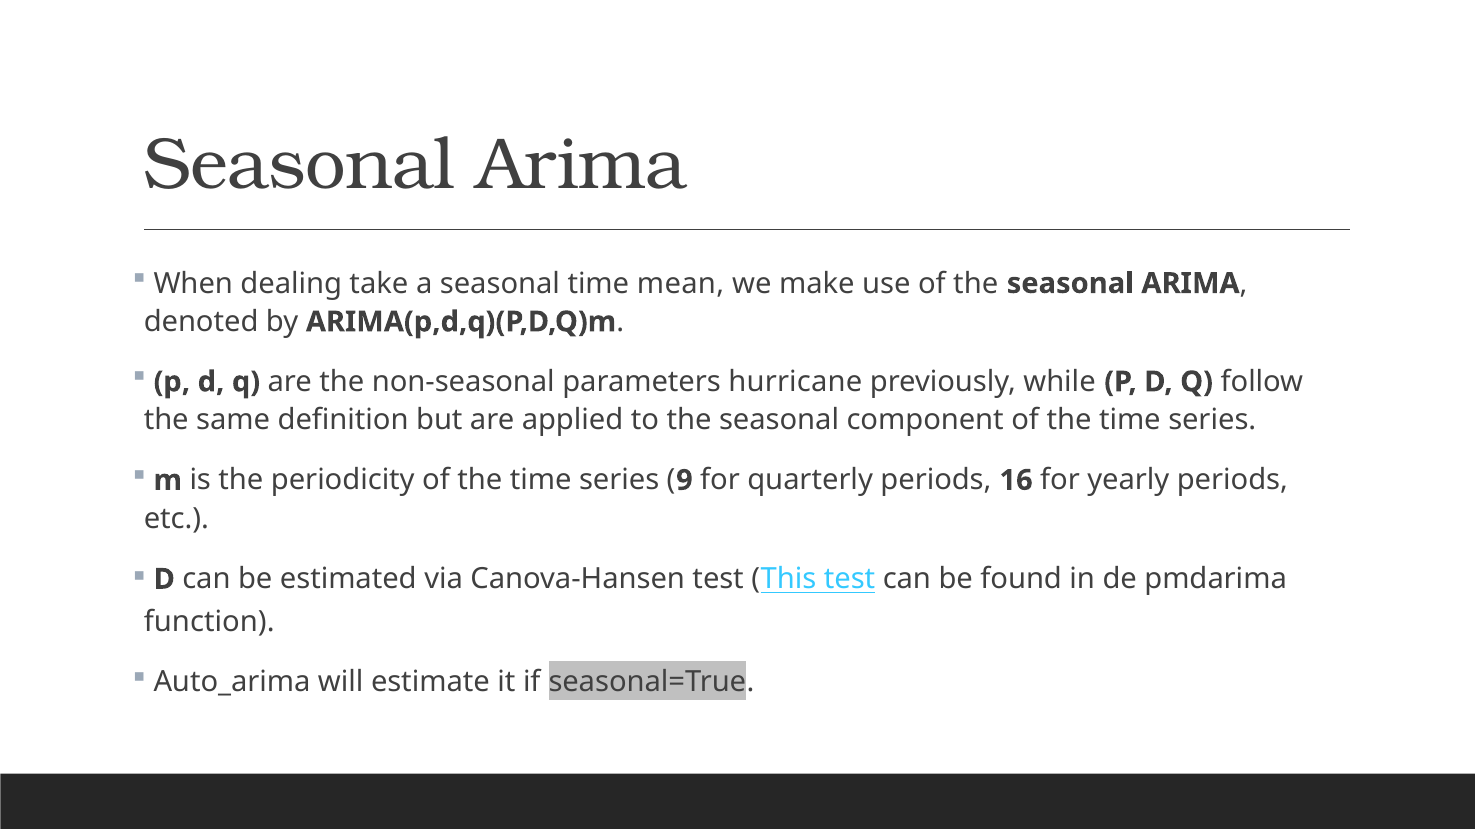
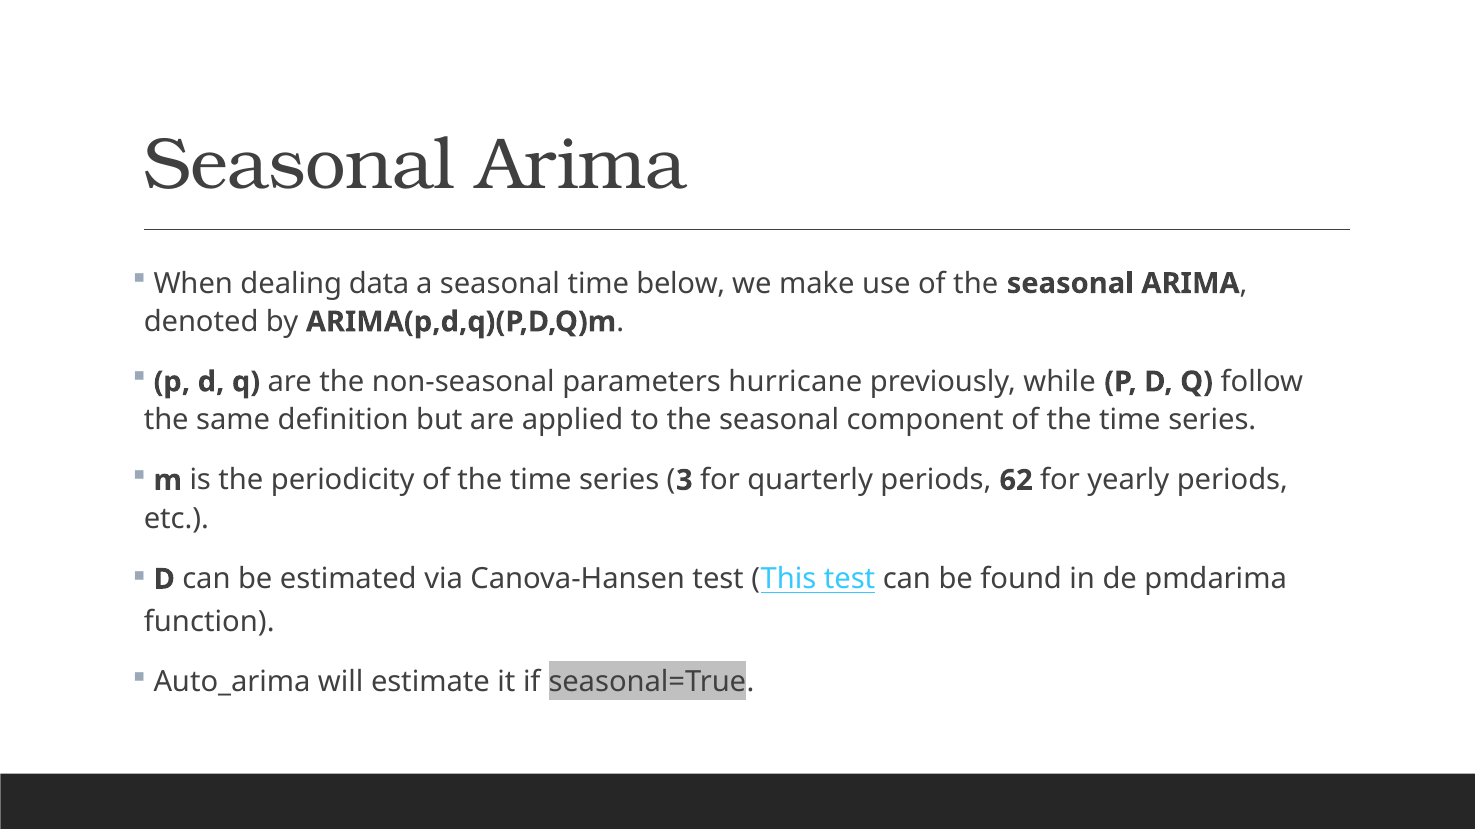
take: take -> data
mean: mean -> below
9: 9 -> 3
16: 16 -> 62
